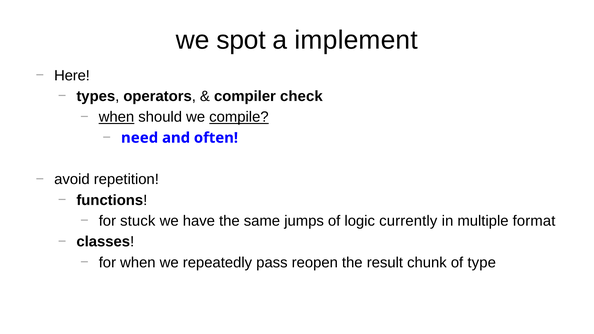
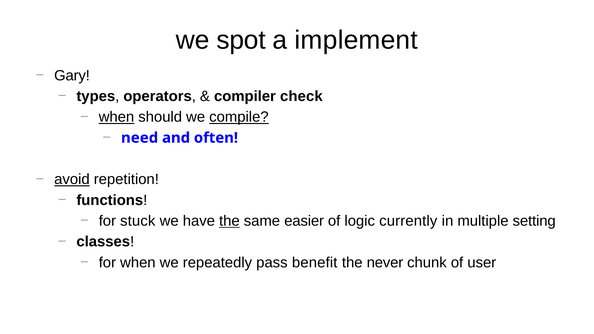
Here: Here -> Gary
avoid underline: none -> present
the at (229, 221) underline: none -> present
jumps: jumps -> easier
format: format -> setting
reopen: reopen -> benefit
result: result -> never
type: type -> user
